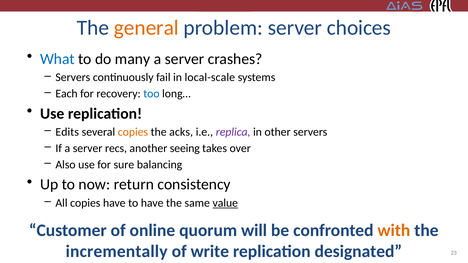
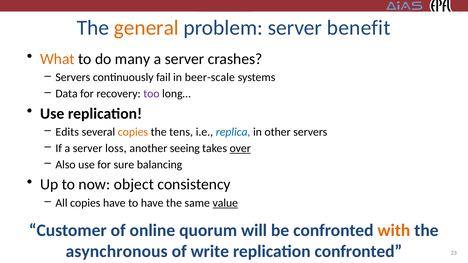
choices: choices -> benefit
What colour: blue -> orange
local-scale: local-scale -> beer-scale
Each: Each -> Data
too colour: blue -> purple
acks: acks -> tens
replica colour: purple -> blue
recs: recs -> loss
over underline: none -> present
return: return -> object
incrementally: incrementally -> asynchronous
replication designated: designated -> confronted
